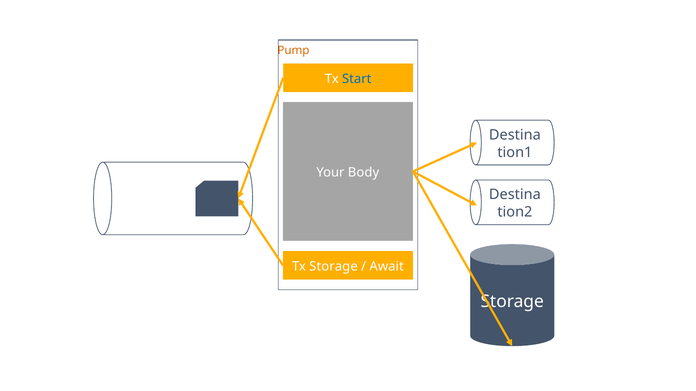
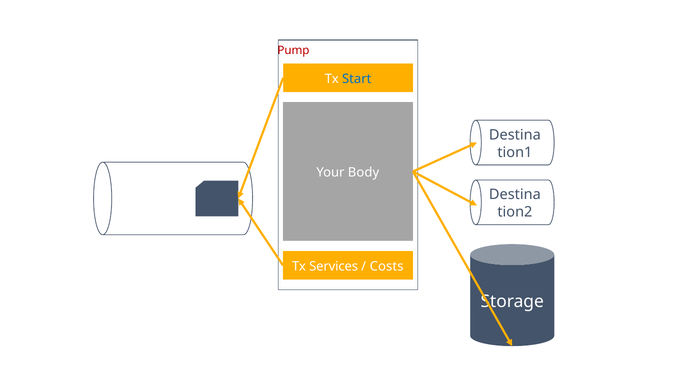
Pump colour: orange -> red
Tx Storage: Storage -> Services
Await: Await -> Costs
